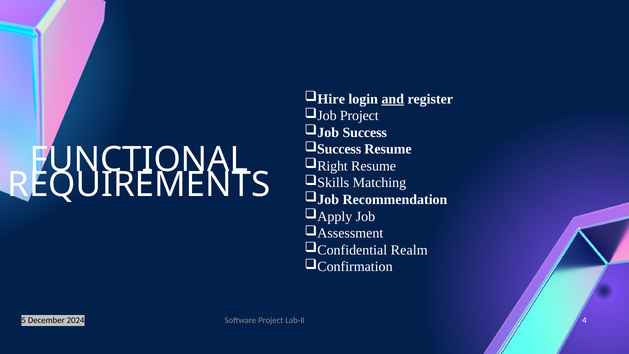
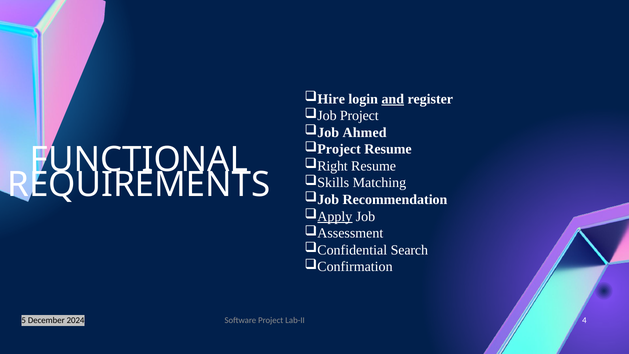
Job Success: Success -> Ahmed
Success at (339, 149): Success -> Project
Apply underline: none -> present
Realm: Realm -> Search
